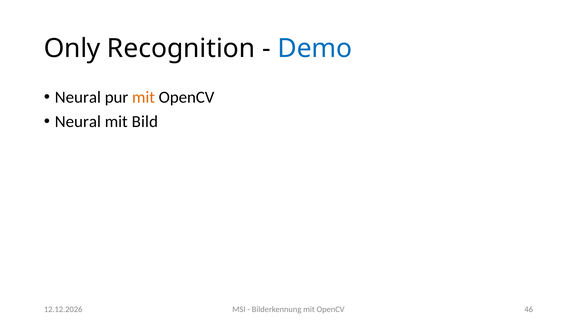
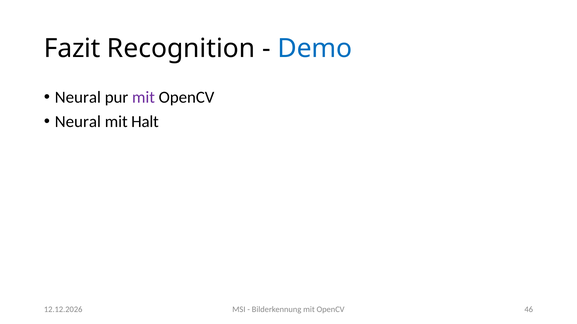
Only: Only -> Fazit
mit at (143, 98) colour: orange -> purple
Bild: Bild -> Halt
